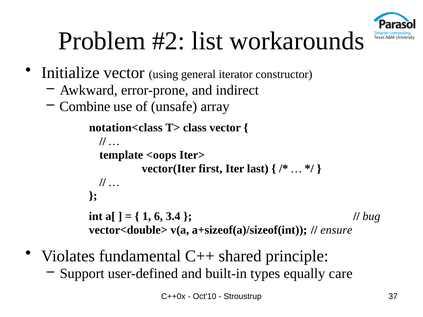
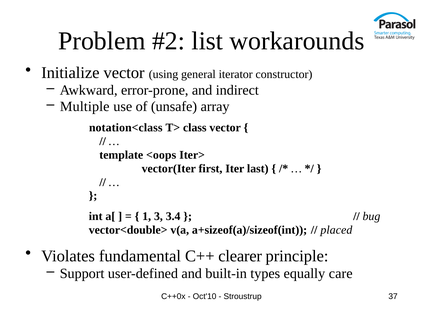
Combine: Combine -> Multiple
6: 6 -> 3
ensure: ensure -> placed
shared: shared -> clearer
